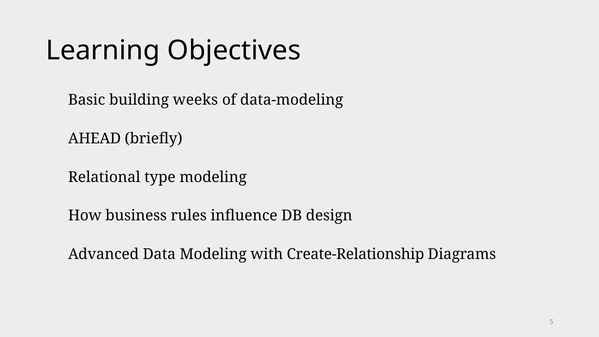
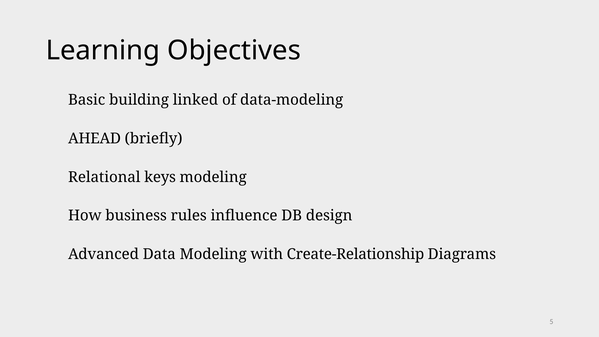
weeks: weeks -> linked
type: type -> keys
